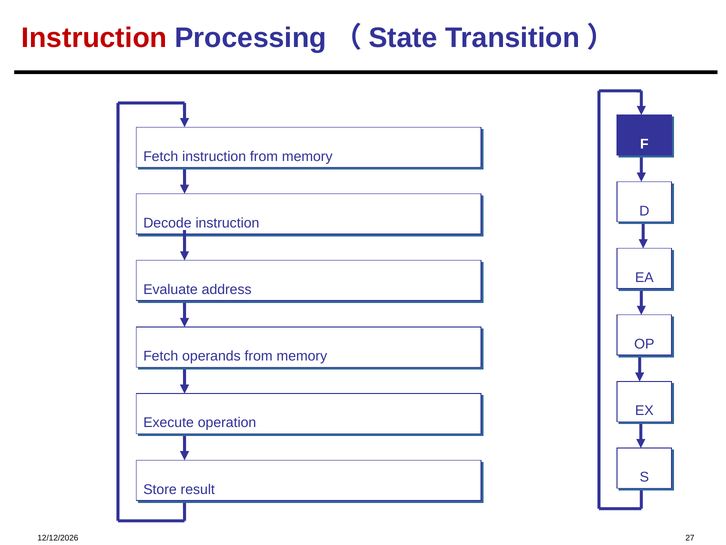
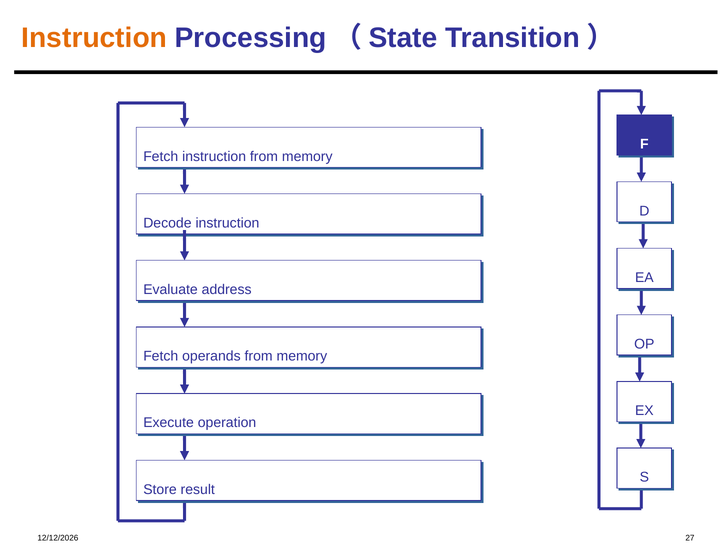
Instruction at (94, 38) colour: red -> orange
